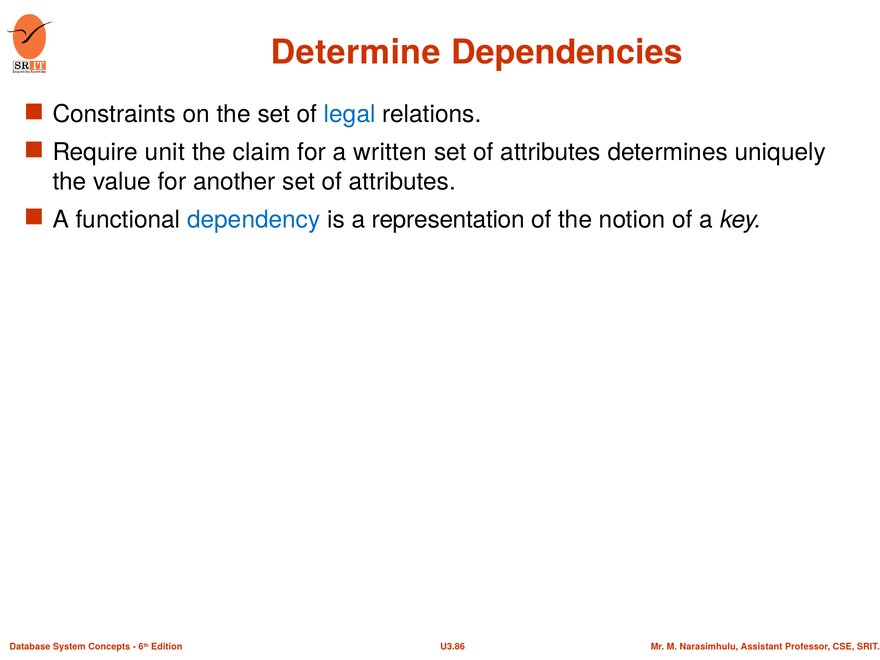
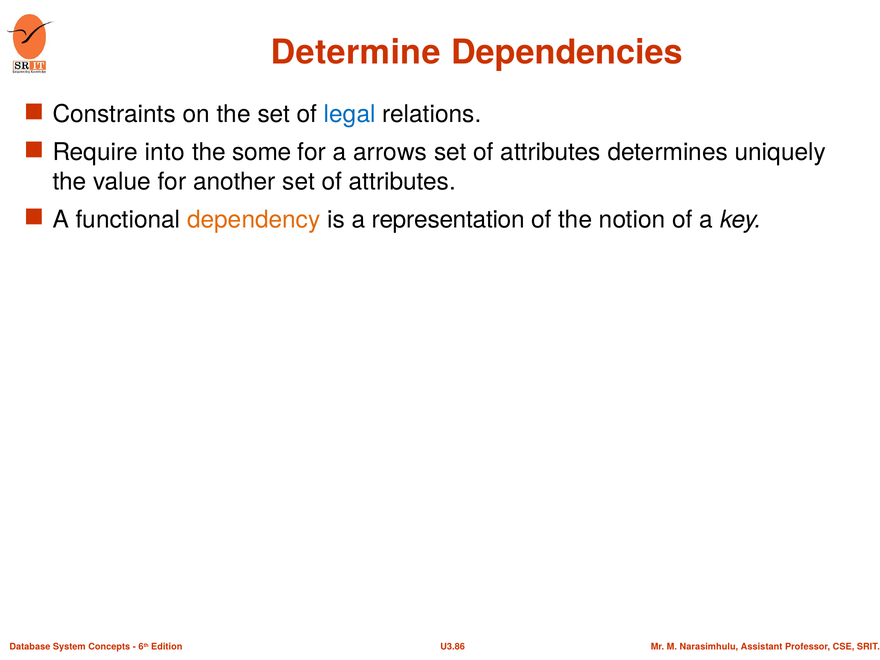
unit: unit -> into
claim: claim -> some
written: written -> arrows
dependency colour: blue -> orange
